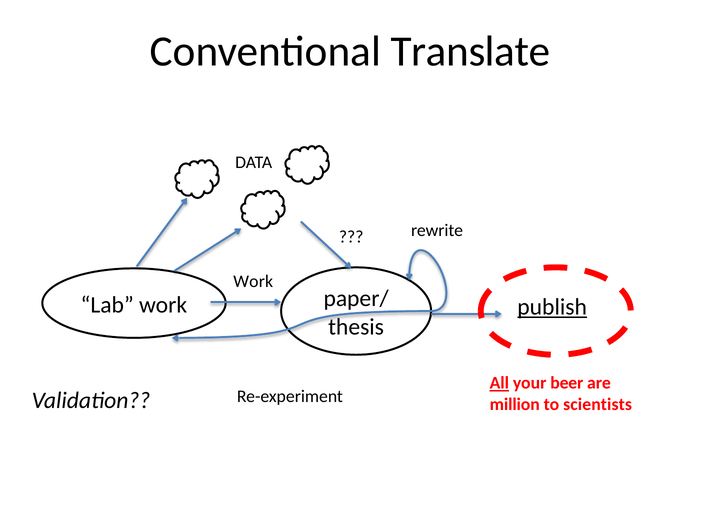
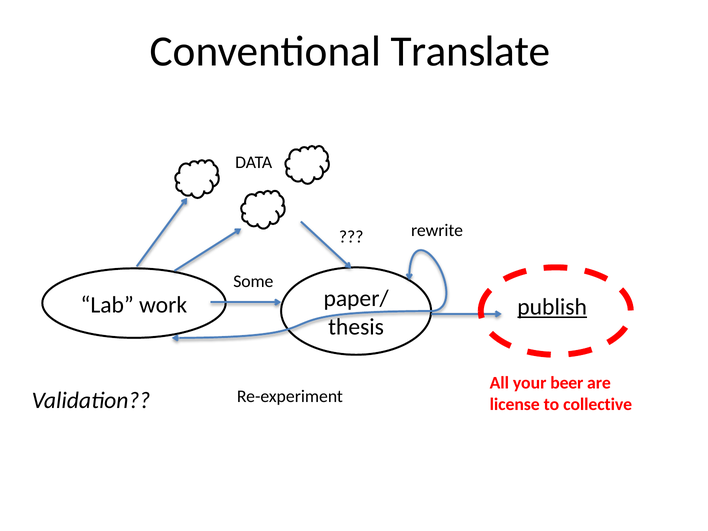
Work at (253, 281): Work -> Some
All underline: present -> none
million: million -> license
scientists: scientists -> collective
